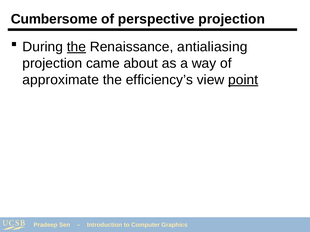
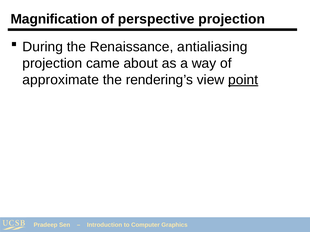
Cumbersome: Cumbersome -> Magnification
the at (76, 47) underline: present -> none
efficiency’s: efficiency’s -> rendering’s
